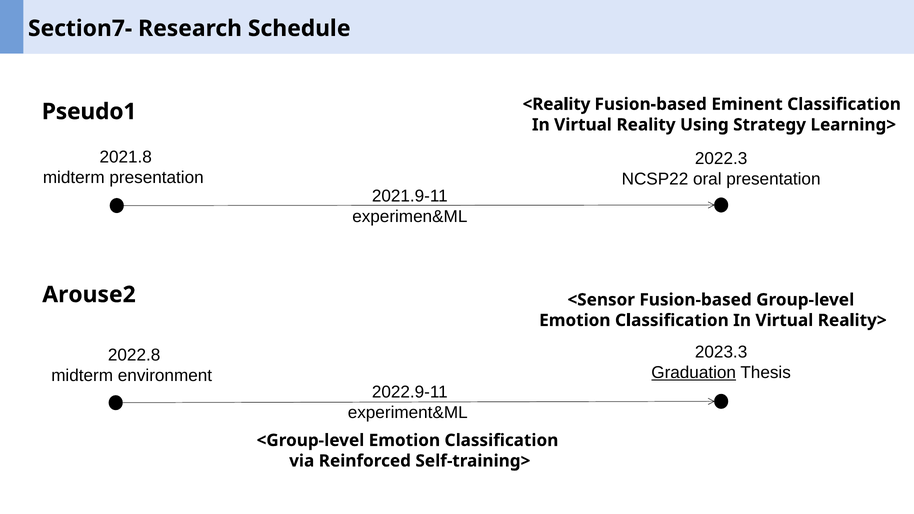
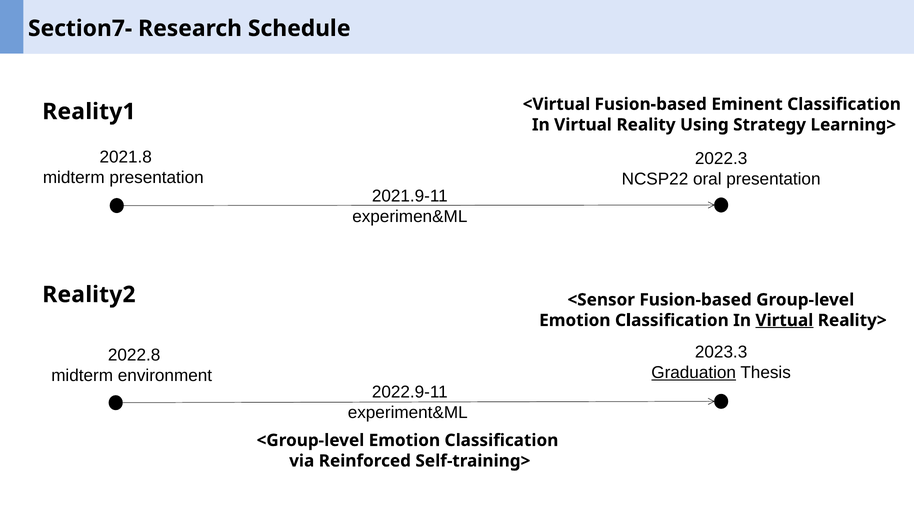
<Reality: <Reality -> <Virtual
Pseudo1: Pseudo1 -> Reality1
Arouse2: Arouse2 -> Reality2
Virtual at (784, 320) underline: none -> present
